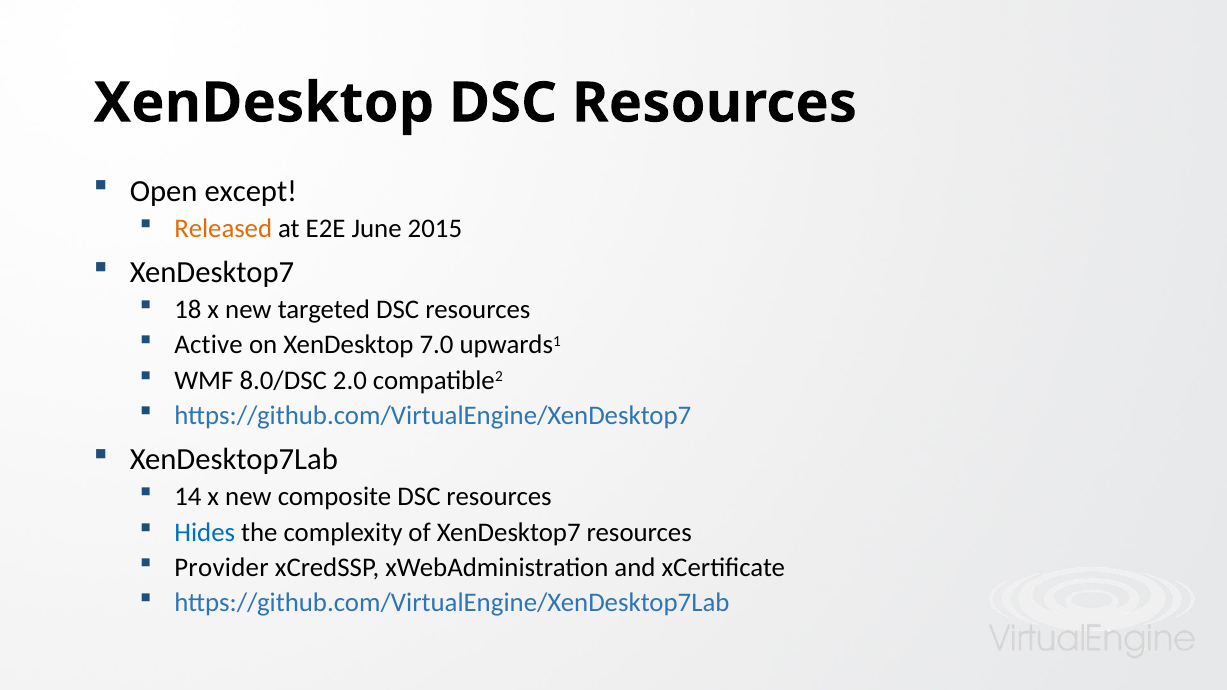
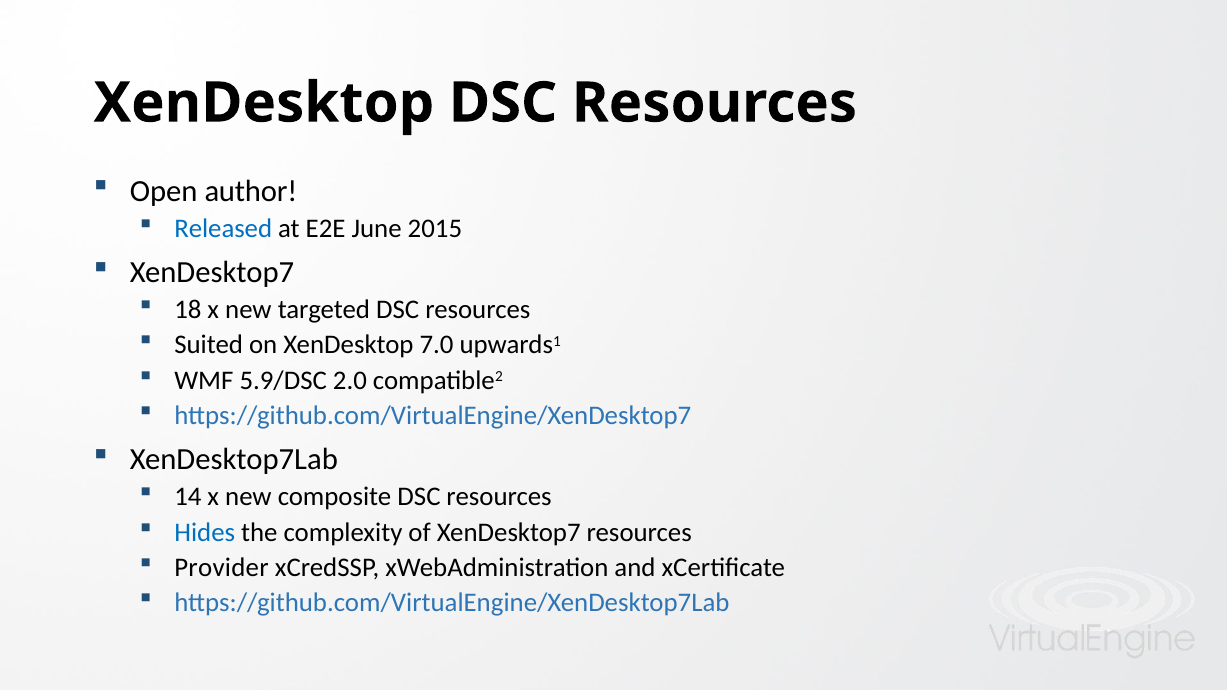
except: except -> author
Released colour: orange -> blue
Active: Active -> Suited
8.0/DSC: 8.0/DSC -> 5.9/DSC
